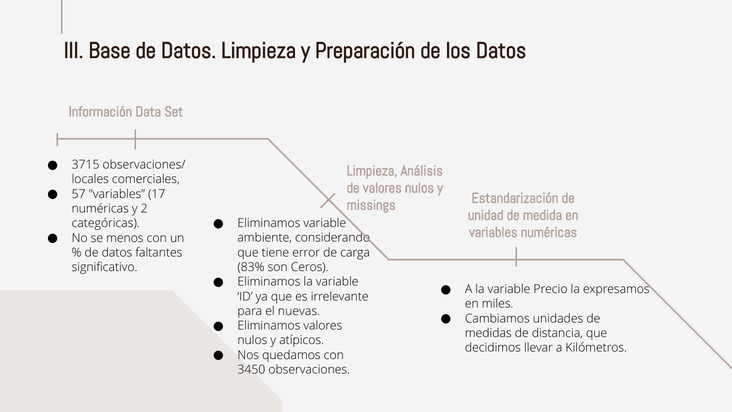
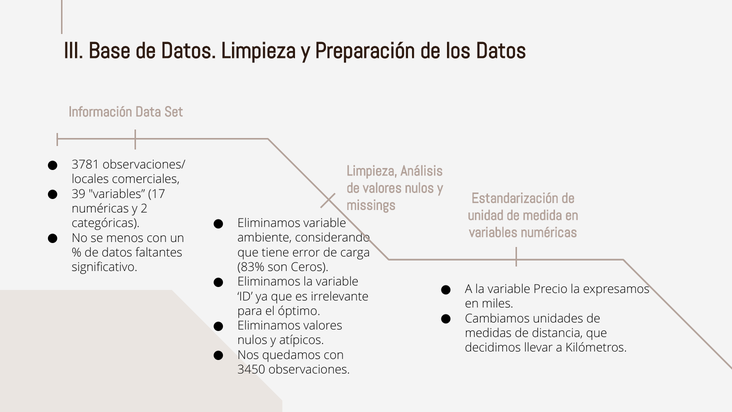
3715: 3715 -> 3781
57: 57 -> 39
nuevas: nuevas -> óptimo
